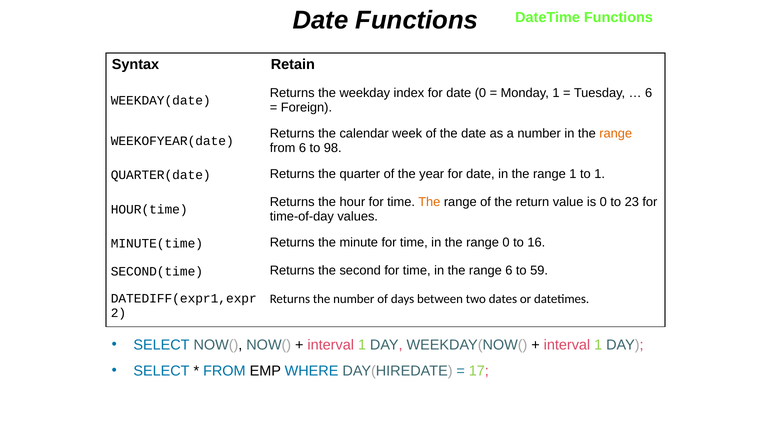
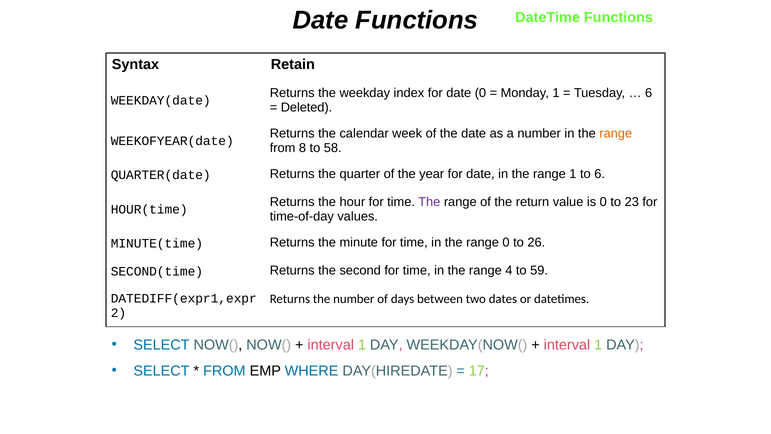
Foreign: Foreign -> Deleted
from 6: 6 -> 8
98: 98 -> 58
to 1: 1 -> 6
The at (429, 202) colour: orange -> purple
16: 16 -> 26
range 6: 6 -> 4
